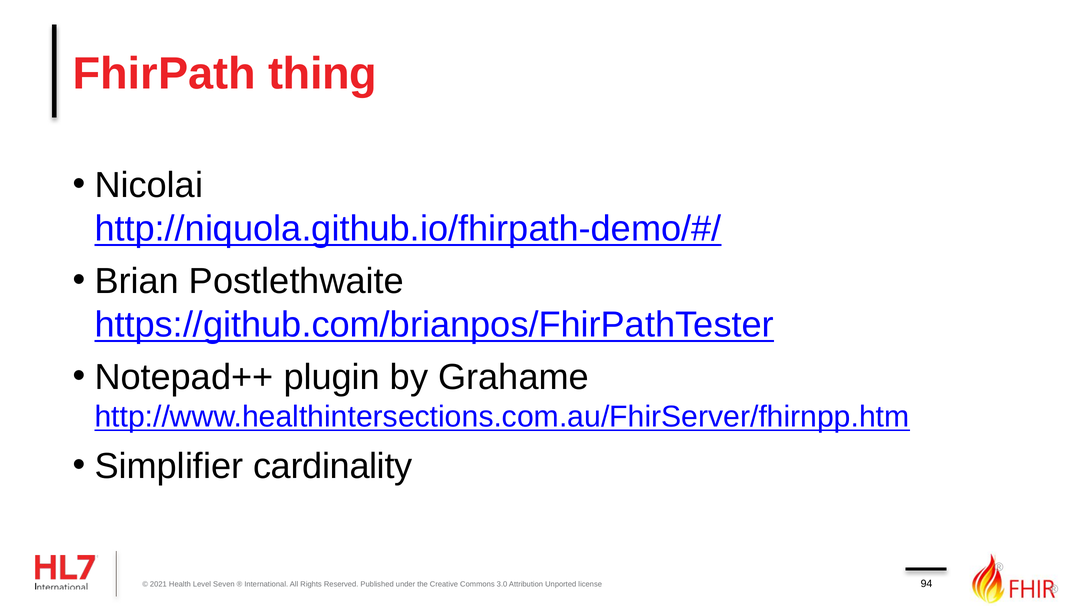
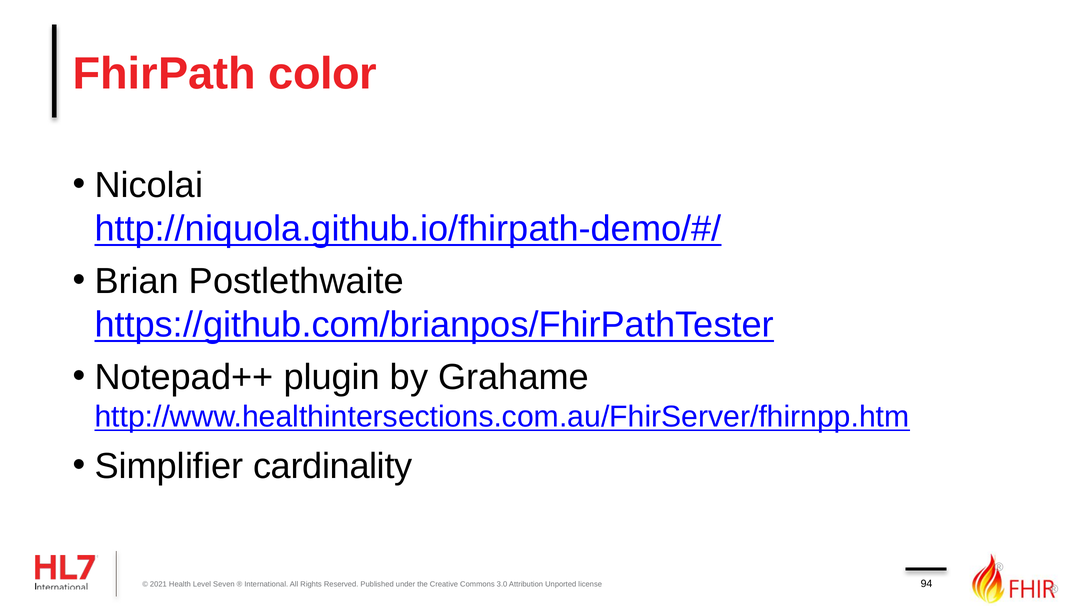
thing: thing -> color
